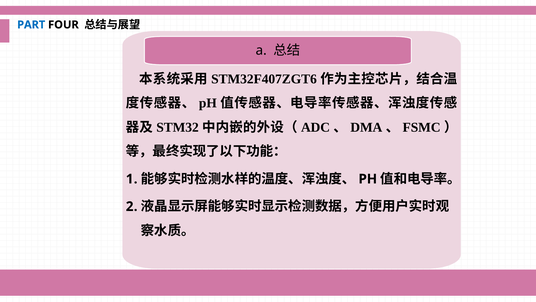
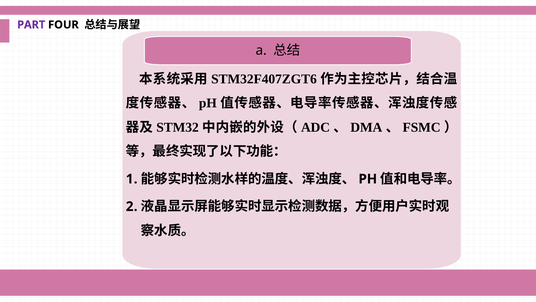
PART colour: blue -> purple
